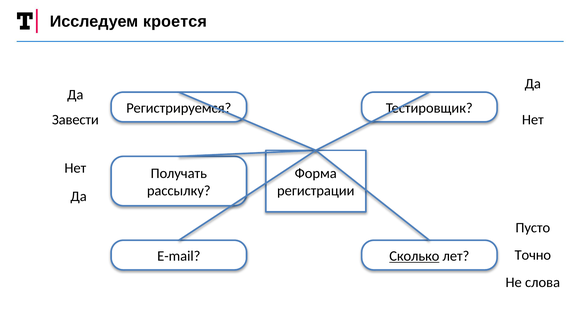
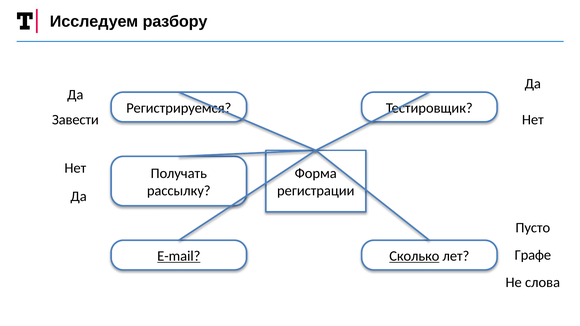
кроется: кроется -> разбору
Точно: Точно -> Графе
E-mail underline: none -> present
